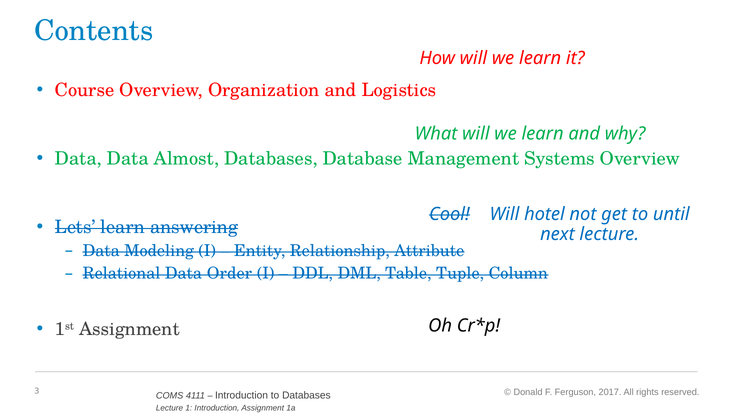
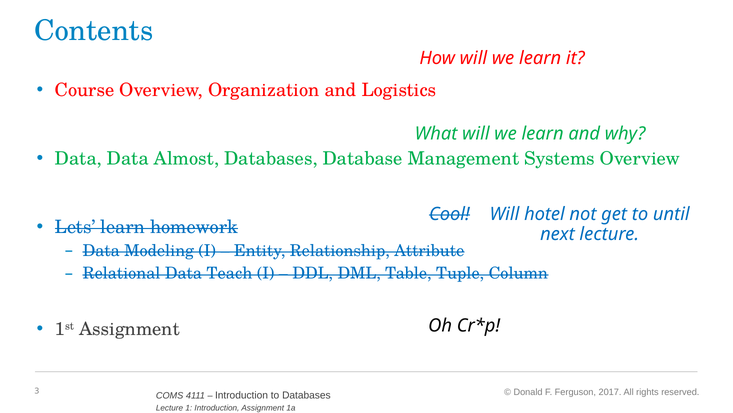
answering: answering -> homework
Order: Order -> Teach
